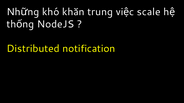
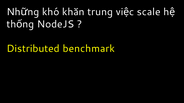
notification: notification -> benchmark
